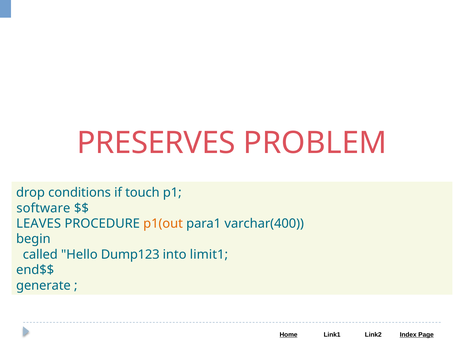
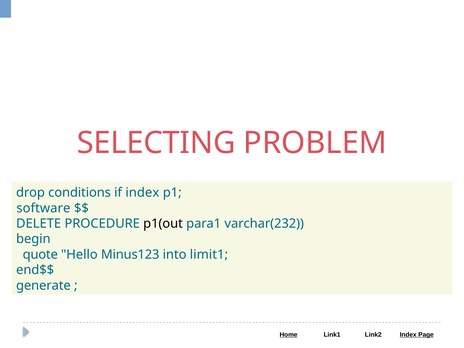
PRESERVES: PRESERVES -> SELECTING
if touch: touch -> index
LEAVES: LEAVES -> DELETE
p1(out colour: orange -> black
varchar(400: varchar(400 -> varchar(232
called: called -> quote
Dump123: Dump123 -> Minus123
